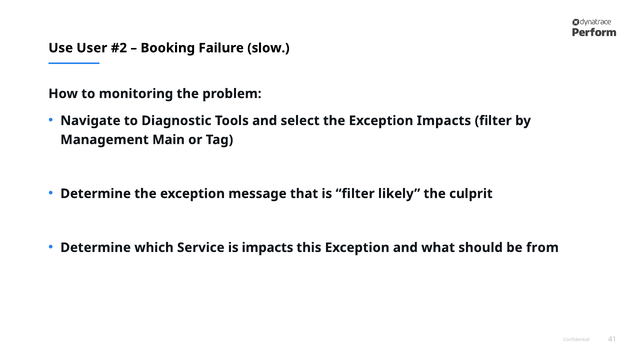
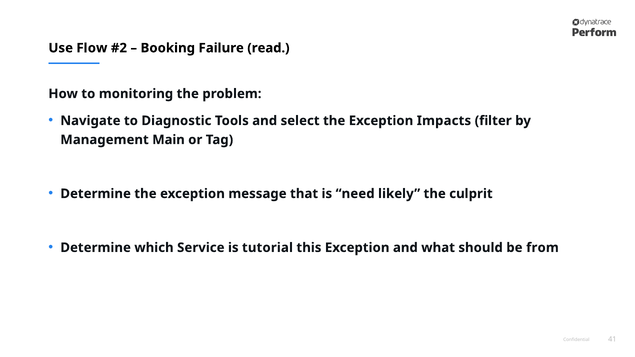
User: User -> Flow
slow: slow -> read
is filter: filter -> need
is impacts: impacts -> tutorial
